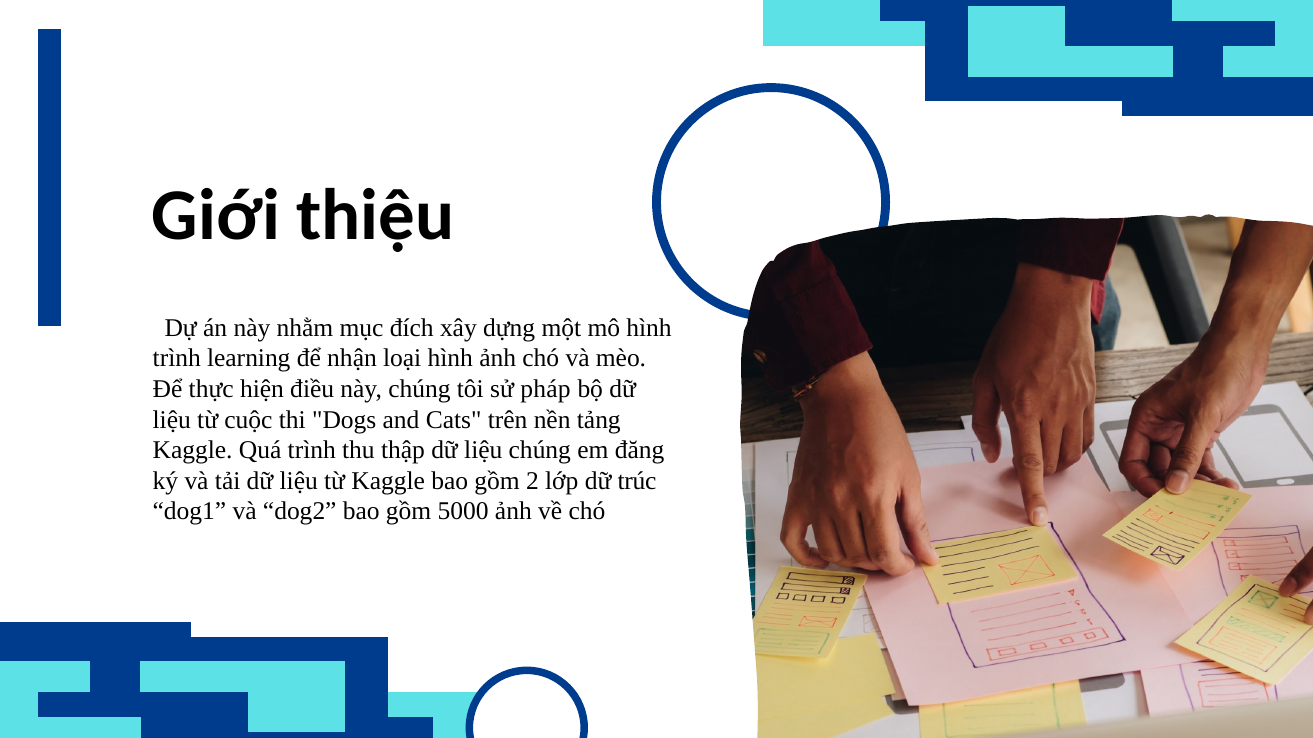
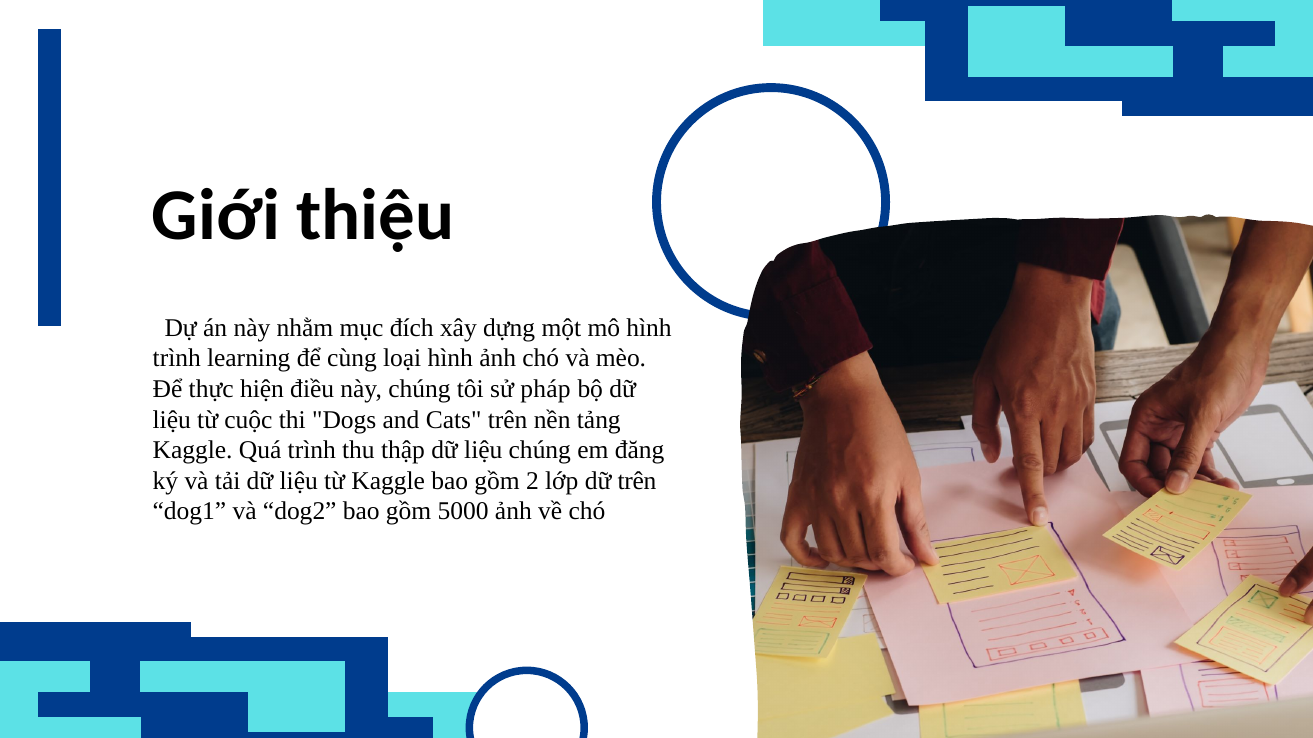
nhận: nhận -> cùng
dữ trúc: trúc -> trên
